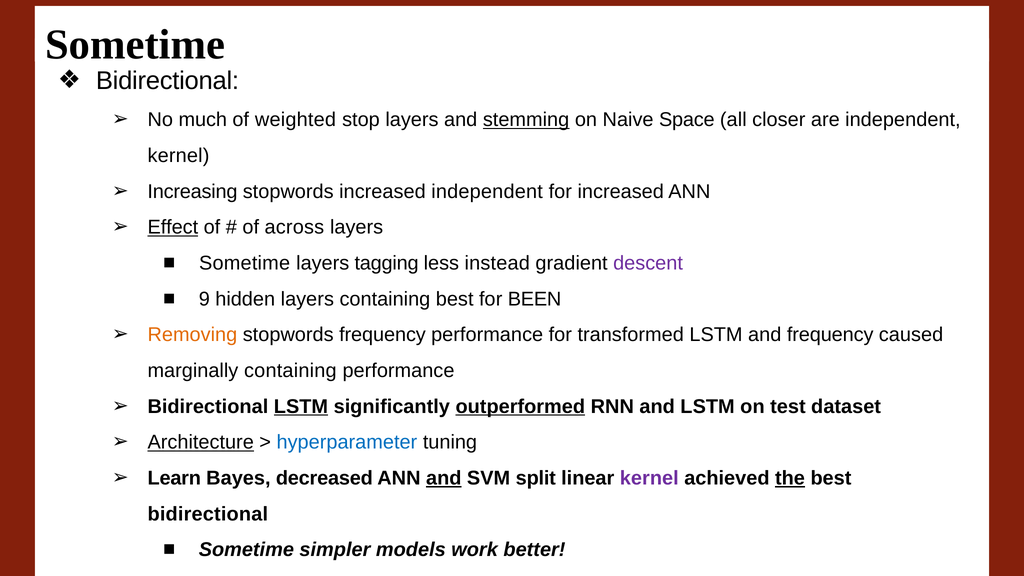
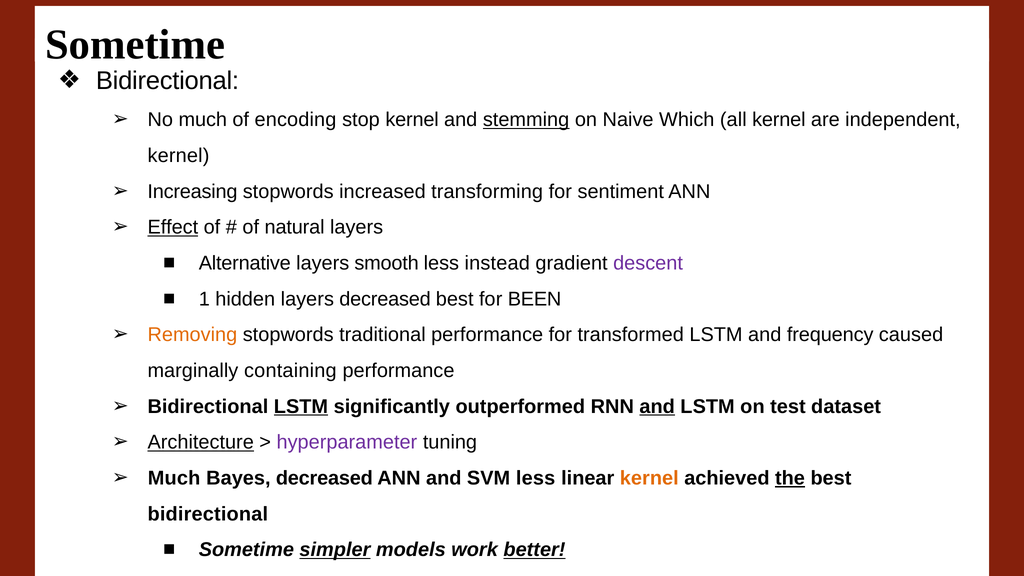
weighted: weighted -> encoding
stop layers: layers -> kernel
Space: Space -> Which
all closer: closer -> kernel
increased independent: independent -> transforming
for increased: increased -> sentiment
across: across -> natural
Sometime at (245, 263): Sometime -> Alternative
tagging: tagging -> smooth
9: 9 -> 1
layers containing: containing -> decreased
stopwords frequency: frequency -> traditional
outperformed underline: present -> none
and at (657, 407) underline: none -> present
hyperparameter colour: blue -> purple
Learn at (174, 478): Learn -> Much
and at (444, 478) underline: present -> none
SVM split: split -> less
kernel at (649, 478) colour: purple -> orange
simpler underline: none -> present
better underline: none -> present
